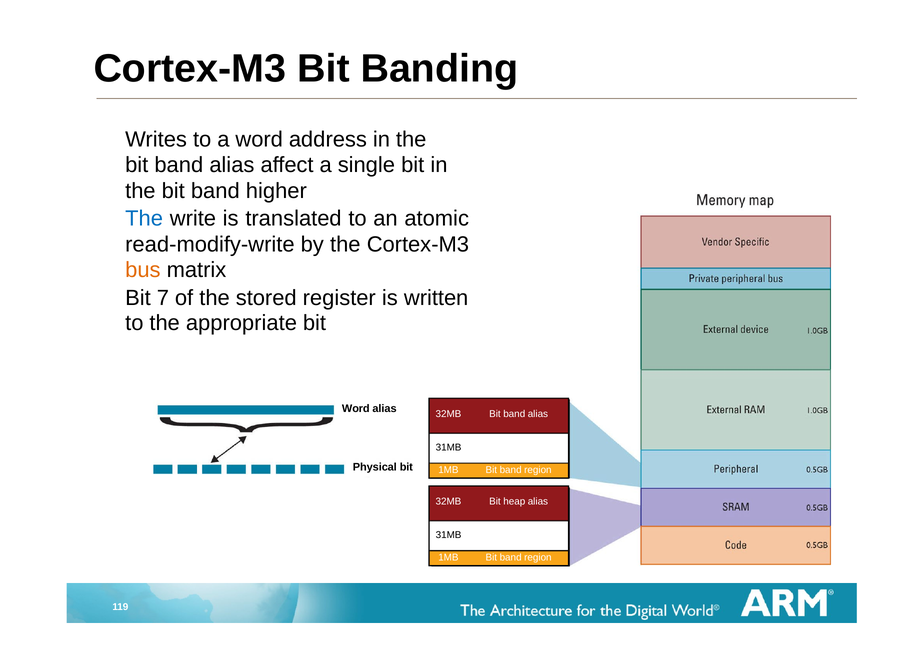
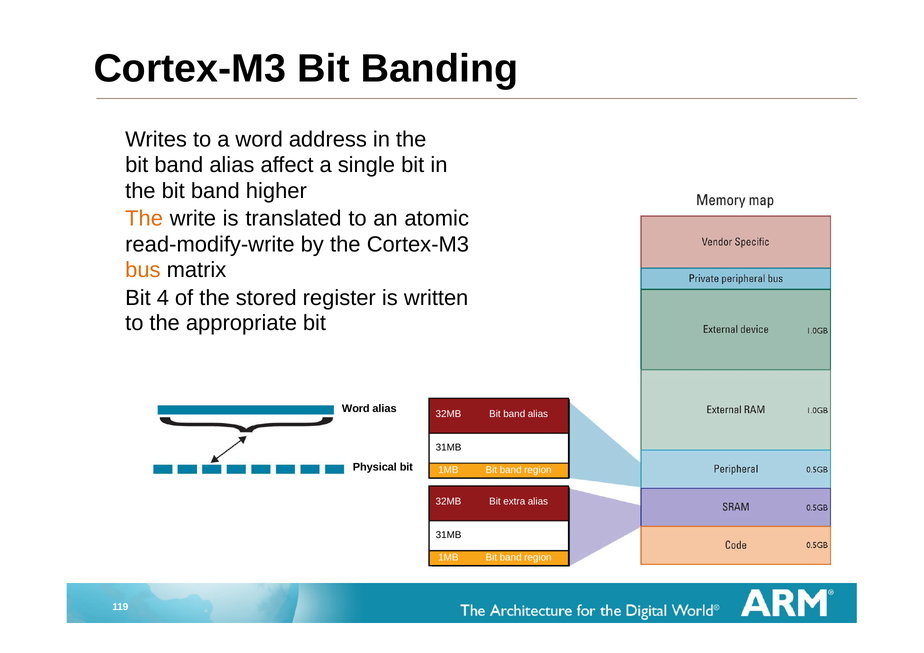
The at (144, 218) colour: blue -> orange
7: 7 -> 4
heap: heap -> extra
